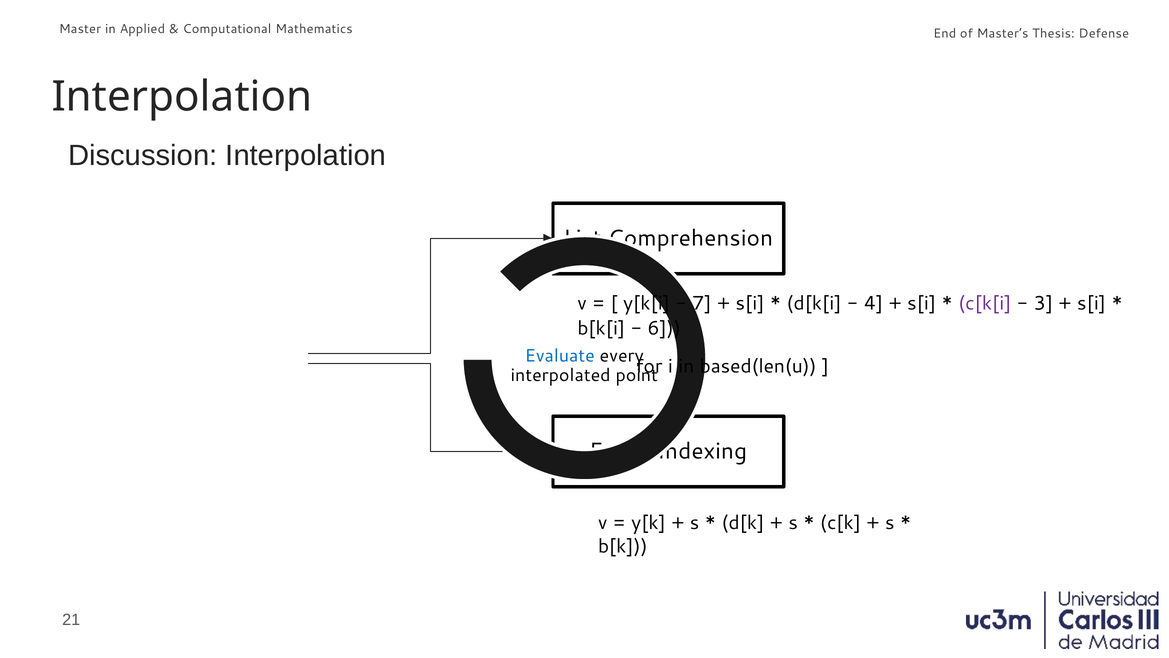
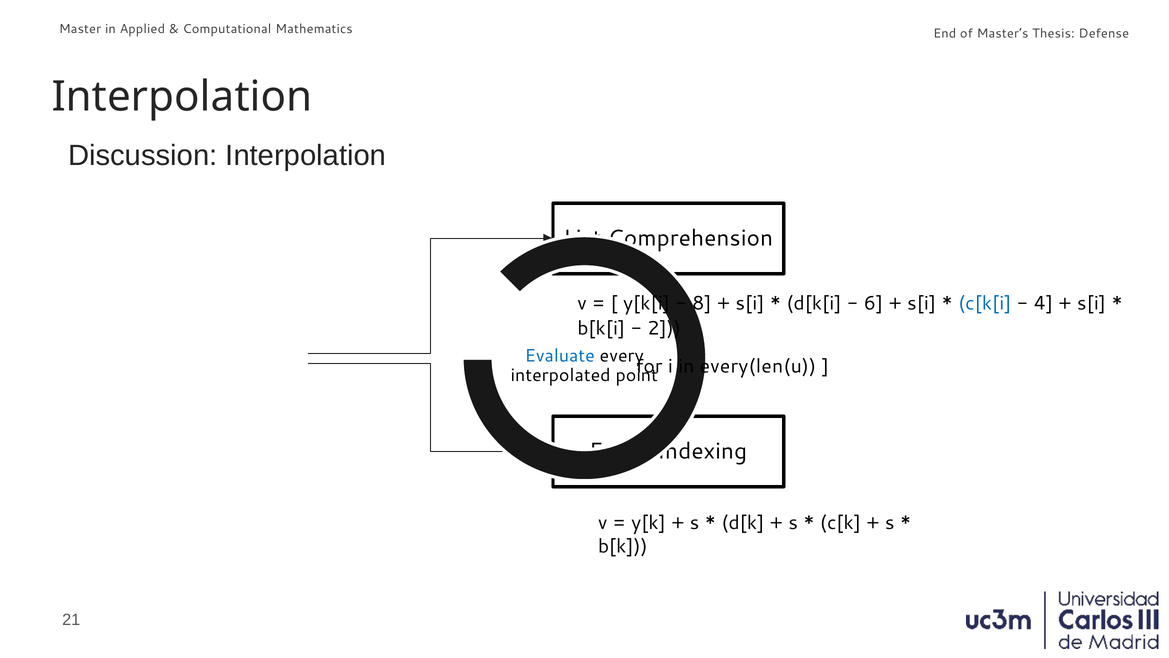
7: 7 -> 8
4: 4 -> 6
c[k[i colour: purple -> blue
3: 3 -> 4
6: 6 -> 2
based(len(u: based(len(u -> every(len(u
